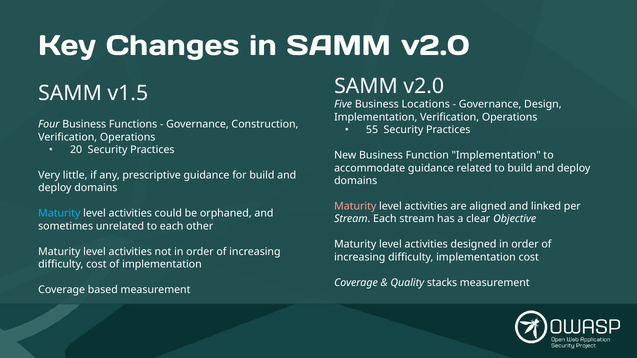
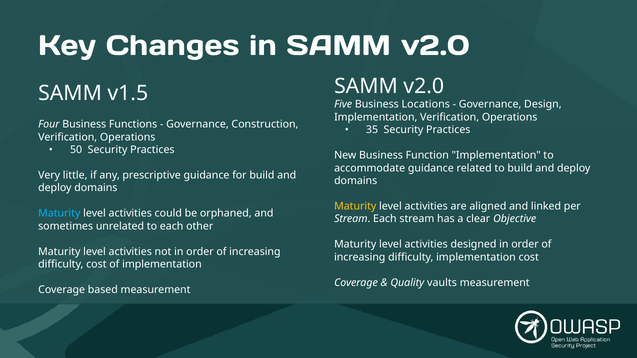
55: 55 -> 35
20: 20 -> 50
Maturity at (355, 206) colour: pink -> yellow
stacks: stacks -> vaults
